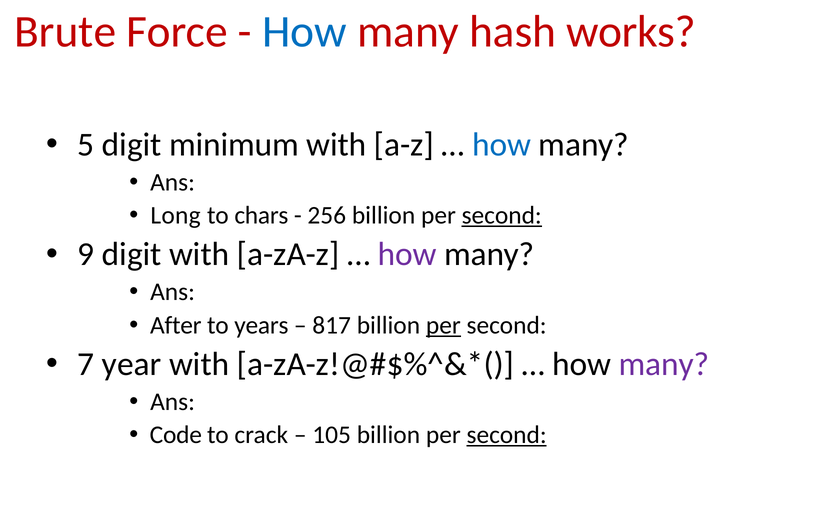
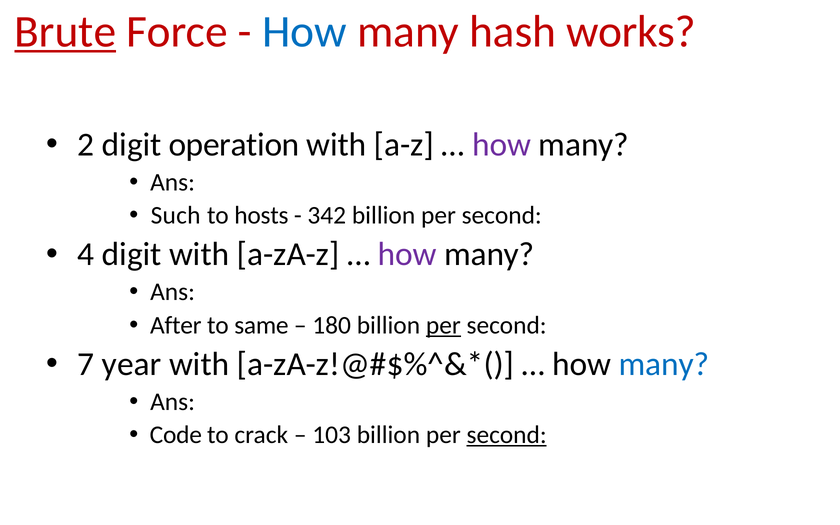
Brute underline: none -> present
5: 5 -> 2
minimum: minimum -> operation
how at (502, 144) colour: blue -> purple
Long: Long -> Such
chars: chars -> hosts
256: 256 -> 342
second at (502, 215) underline: present -> none
9: 9 -> 4
years: years -> same
817: 817 -> 180
many at (664, 364) colour: purple -> blue
105: 105 -> 103
